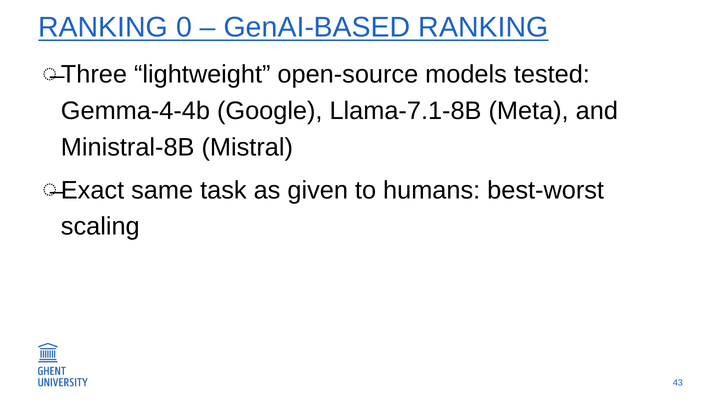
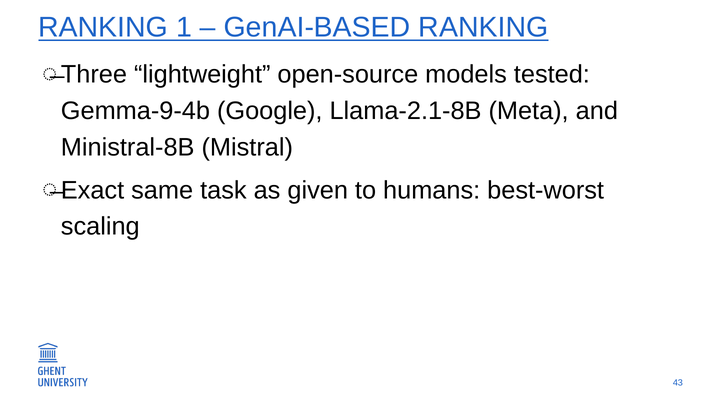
0: 0 -> 1
Gemma-4-4b: Gemma-4-4b -> Gemma-9-4b
Llama-7.1-8B: Llama-7.1-8B -> Llama-2.1-8B
